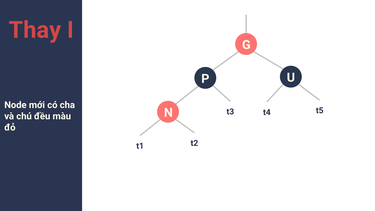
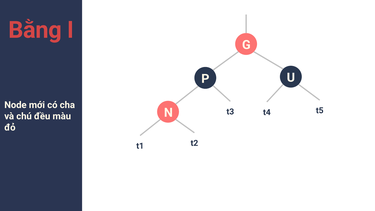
Thay: Thay -> Bằng
